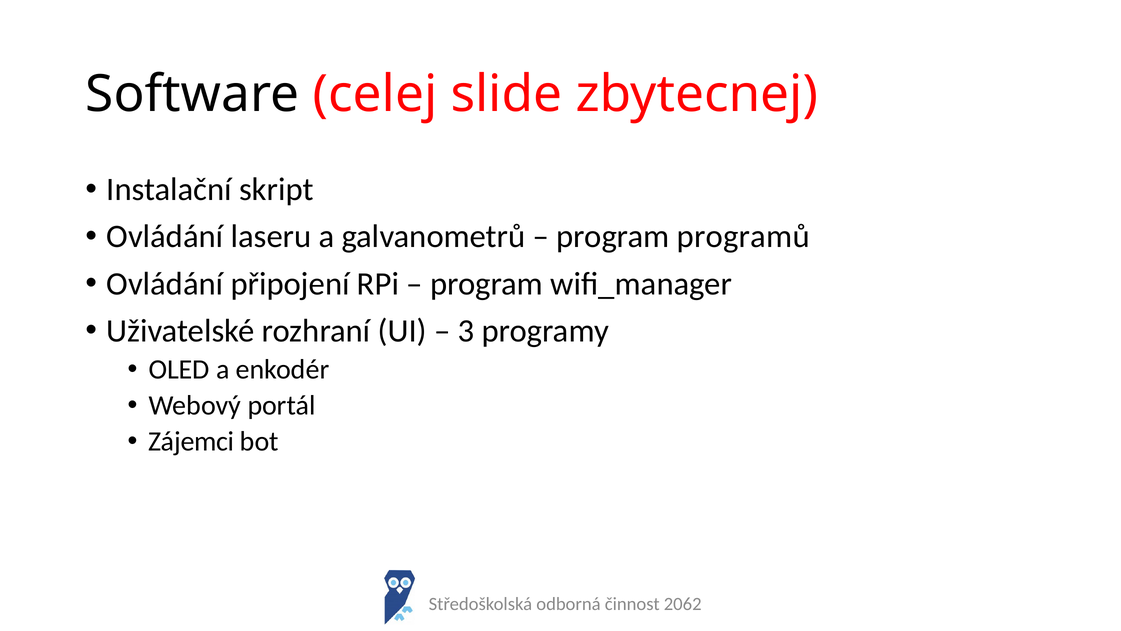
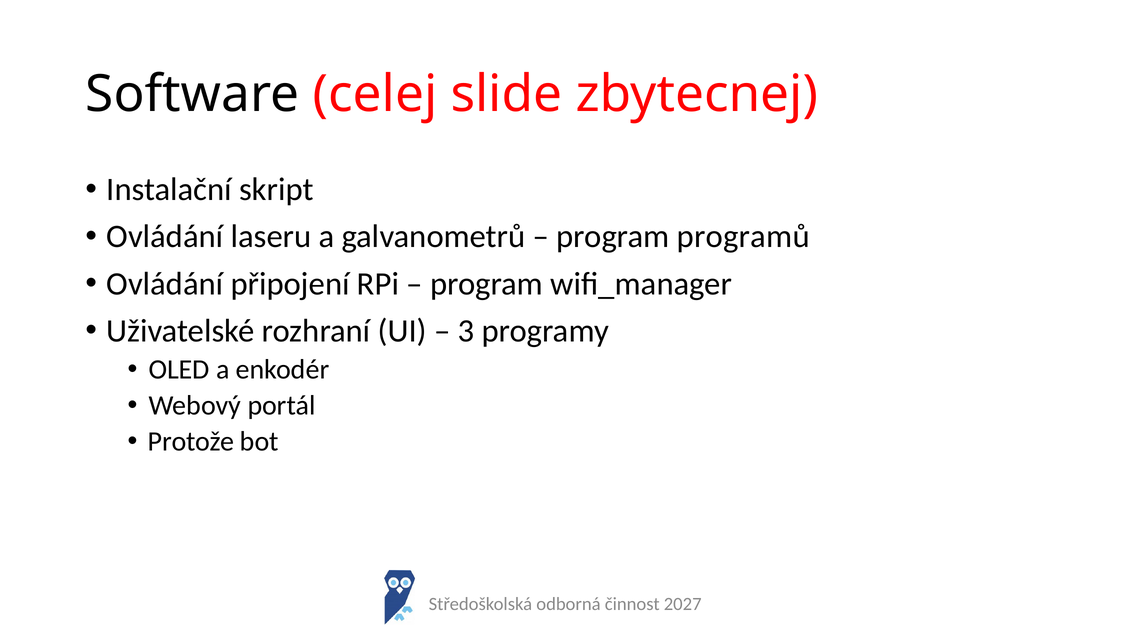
Zájemci: Zájemci -> Protože
2062: 2062 -> 2027
